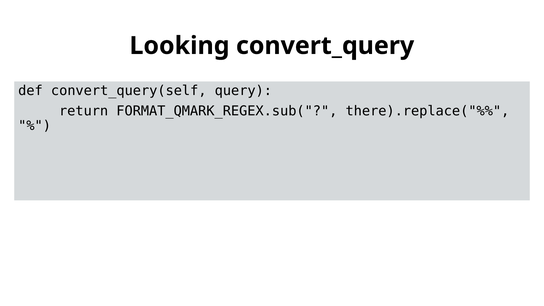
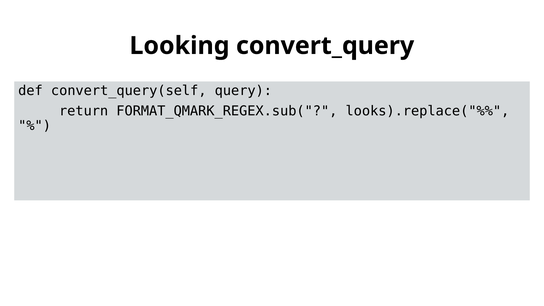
there).replace("%%: there).replace("%% -> looks).replace("%%
